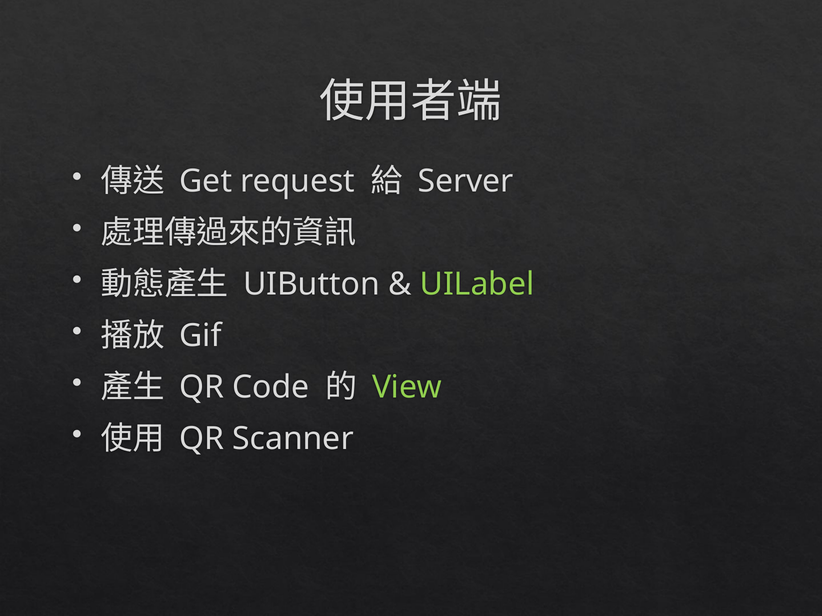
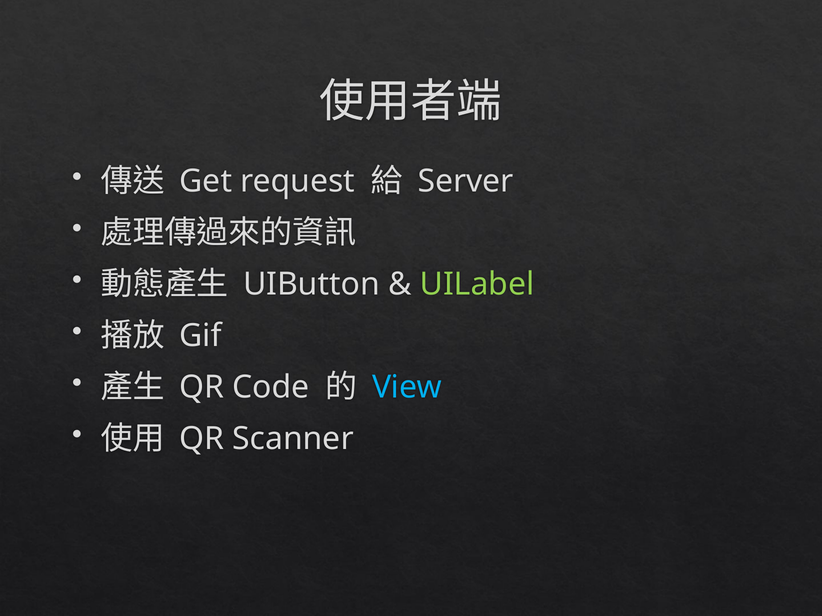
View colour: light green -> light blue
